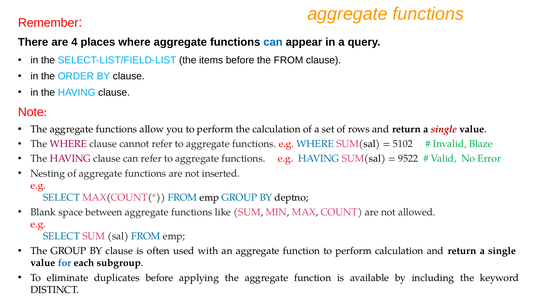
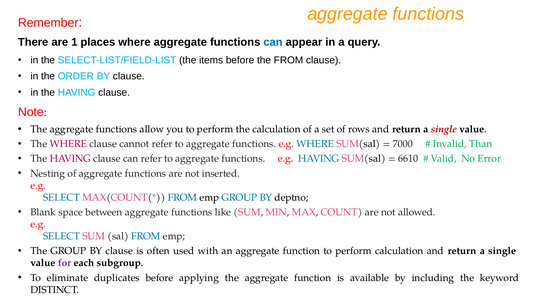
4: 4 -> 1
5102: 5102 -> 7000
Blaze: Blaze -> Than
9522: 9522 -> 6610
for colour: blue -> purple
